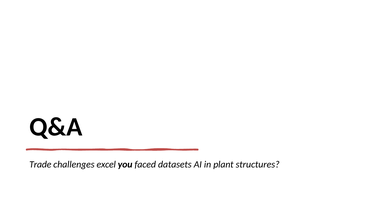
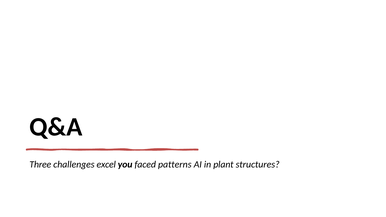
Trade: Trade -> Three
datasets: datasets -> patterns
